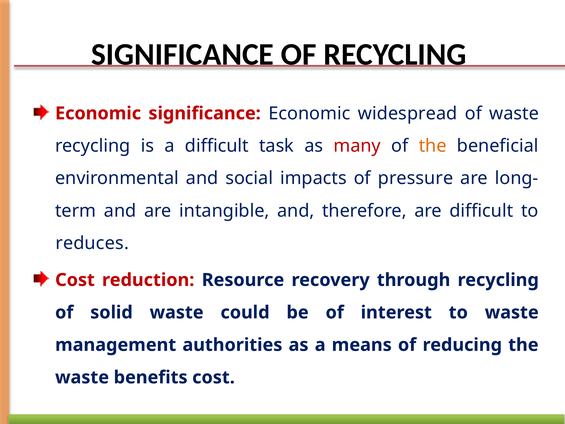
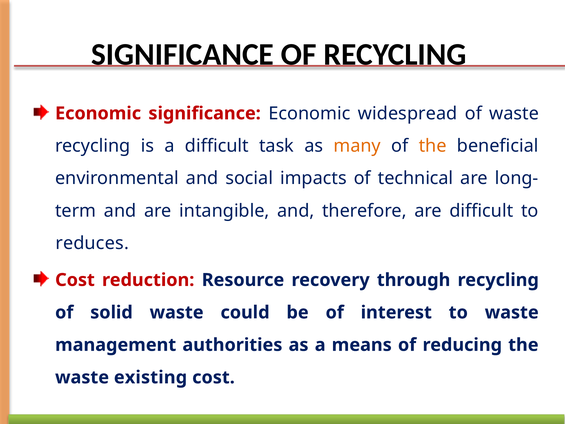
many colour: red -> orange
pressure: pressure -> technical
benefits: benefits -> existing
